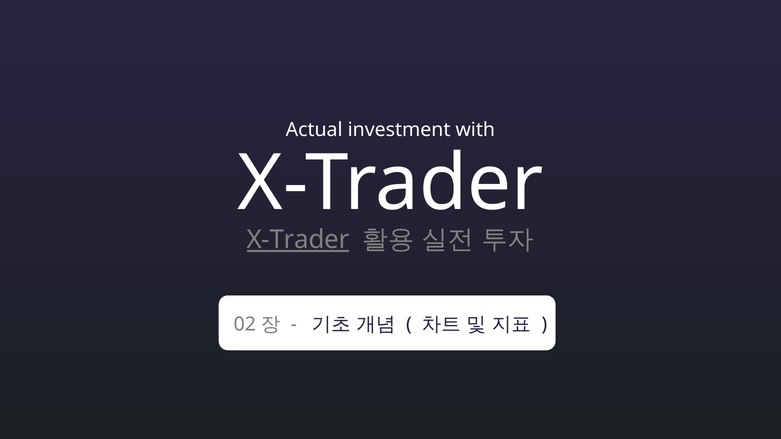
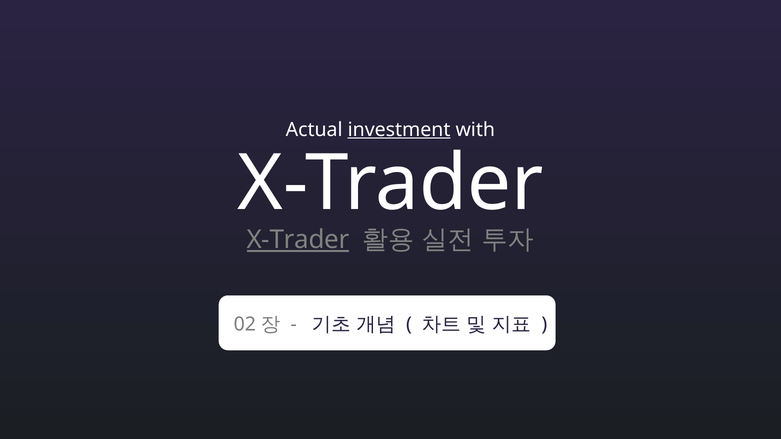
investment underline: none -> present
